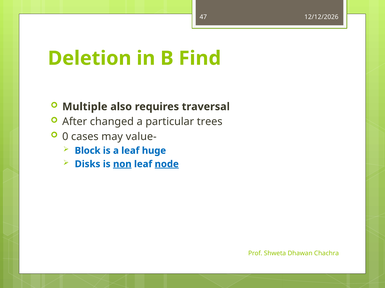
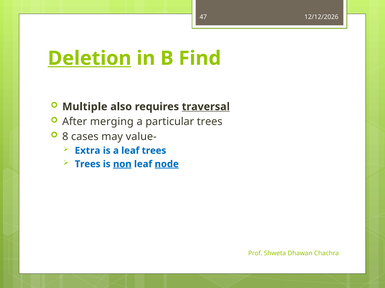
Deletion underline: none -> present
traversal underline: none -> present
changed: changed -> merging
0: 0 -> 8
Block: Block -> Extra
leaf huge: huge -> trees
Disks at (88, 164): Disks -> Trees
